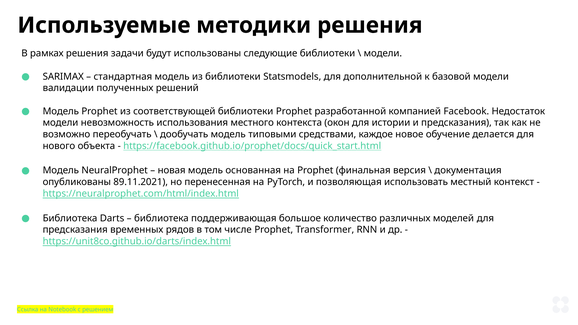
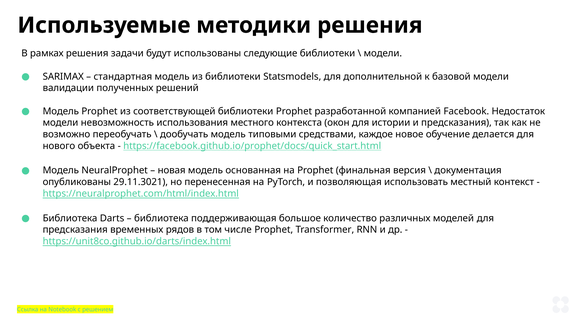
89.11.2021: 89.11.2021 -> 29.11.3021
